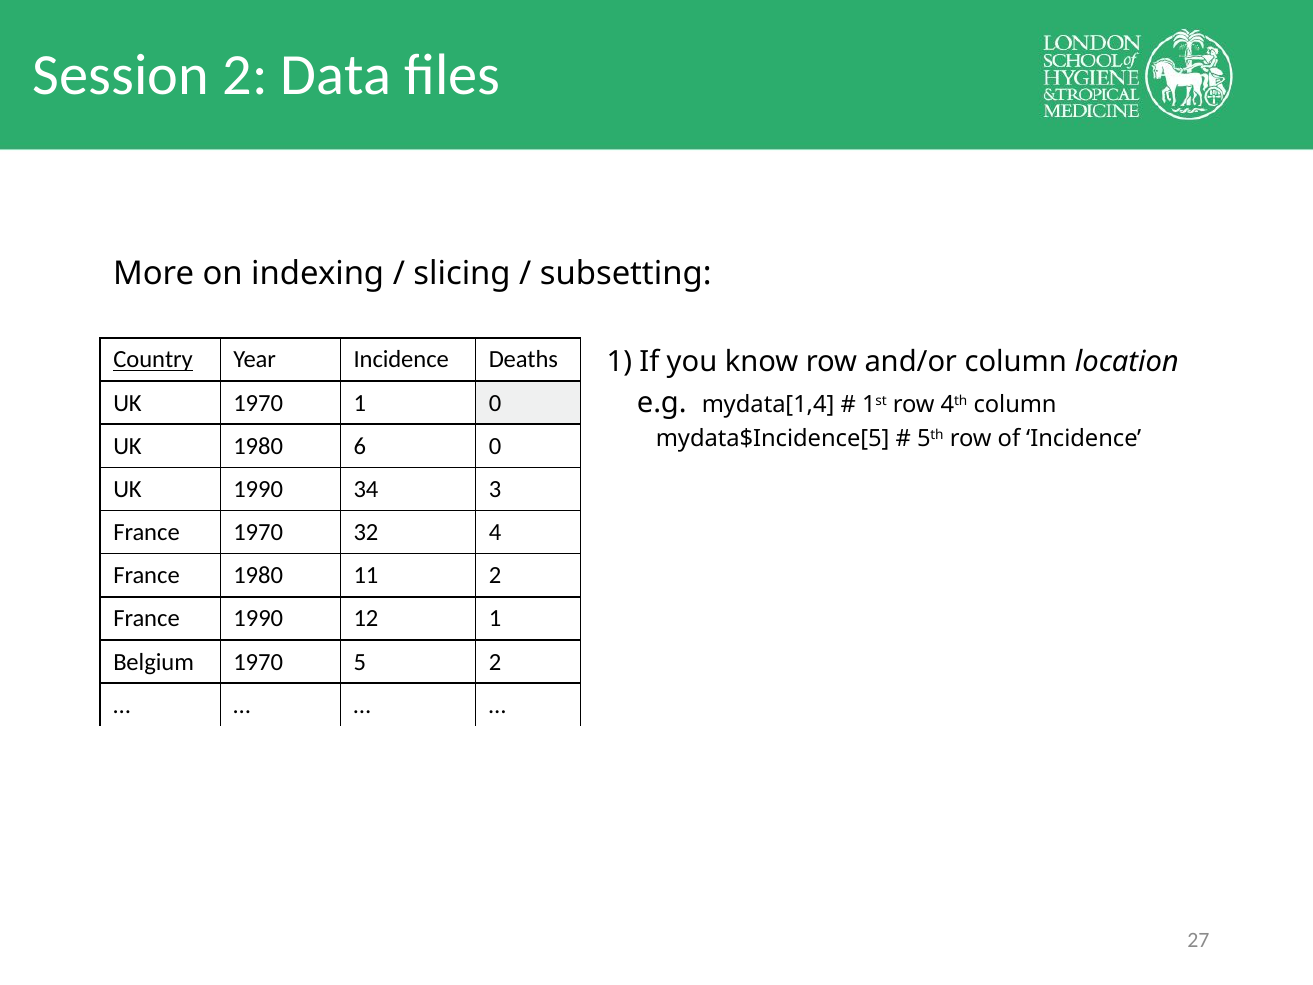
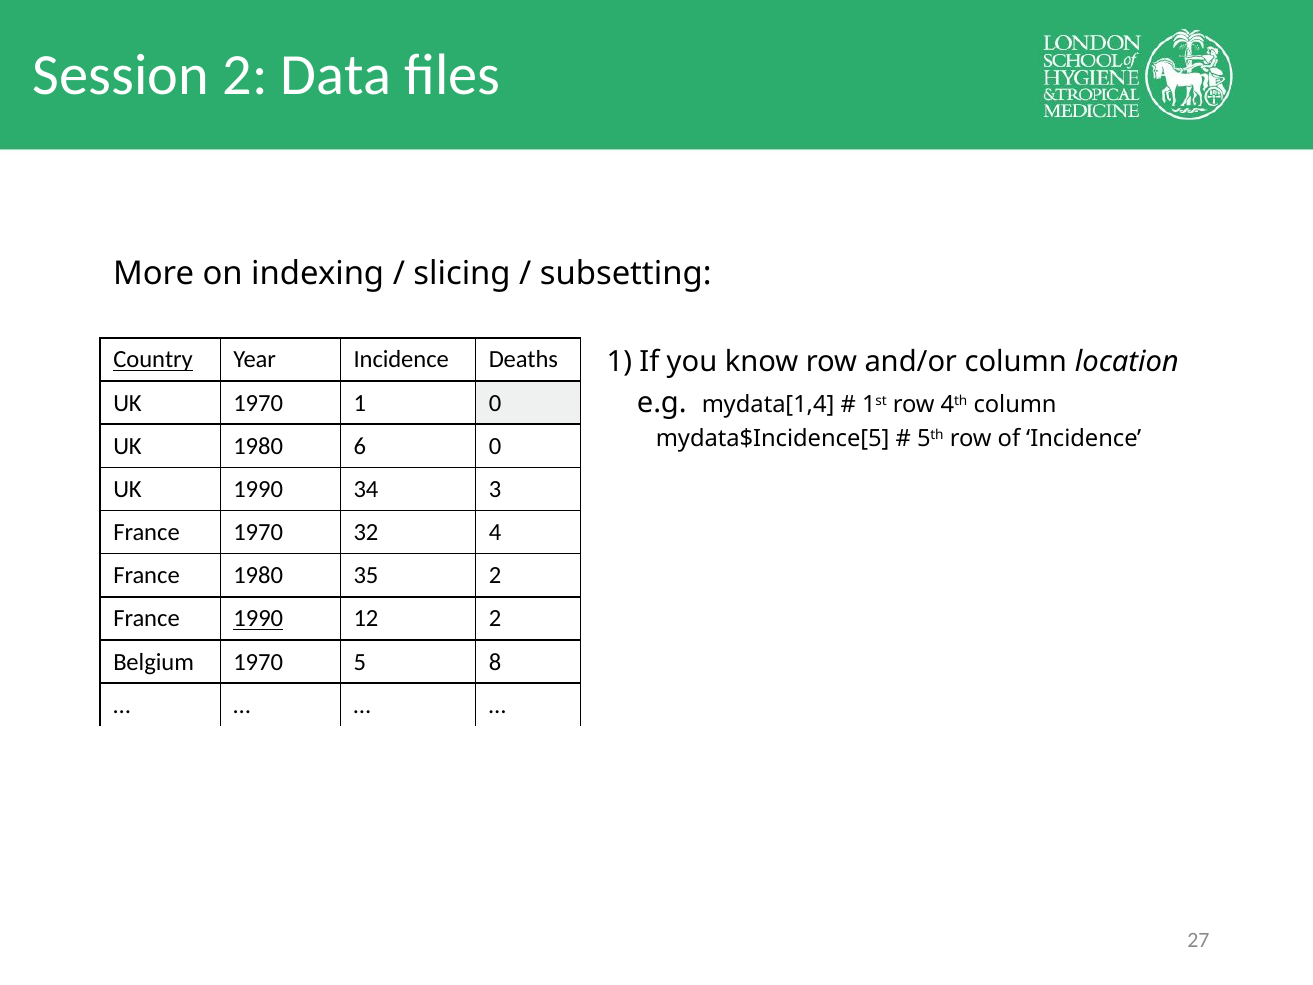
11: 11 -> 35
1990 at (258, 619) underline: none -> present
12 1: 1 -> 2
5 2: 2 -> 8
